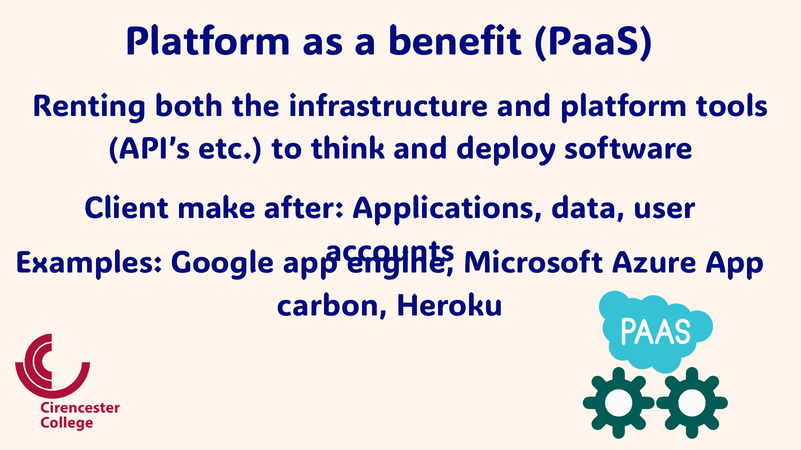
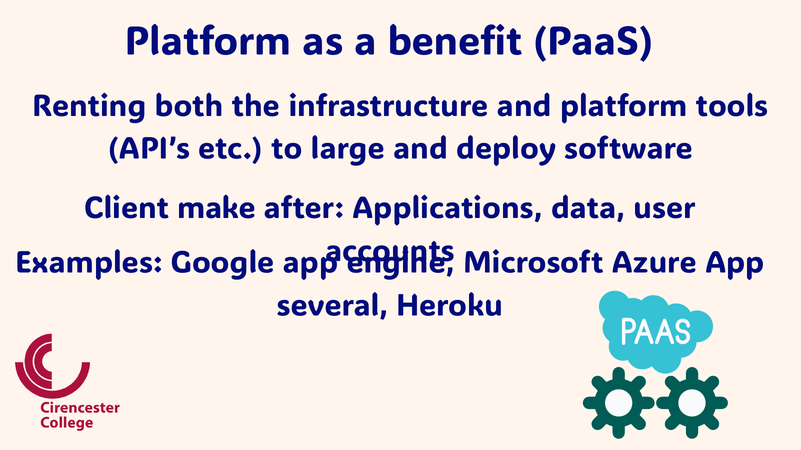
think: think -> large
carbon: carbon -> several
